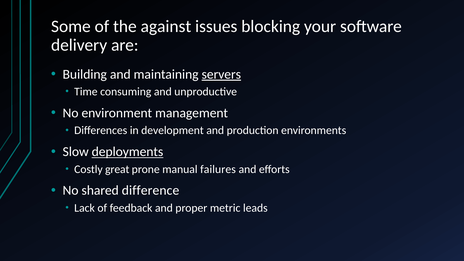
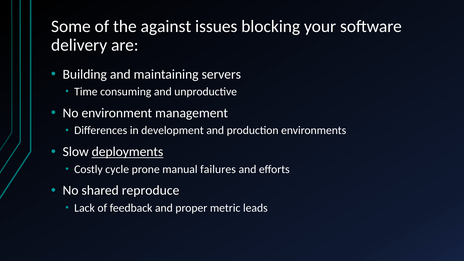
servers underline: present -> none
great: great -> cycle
difference: difference -> reproduce
